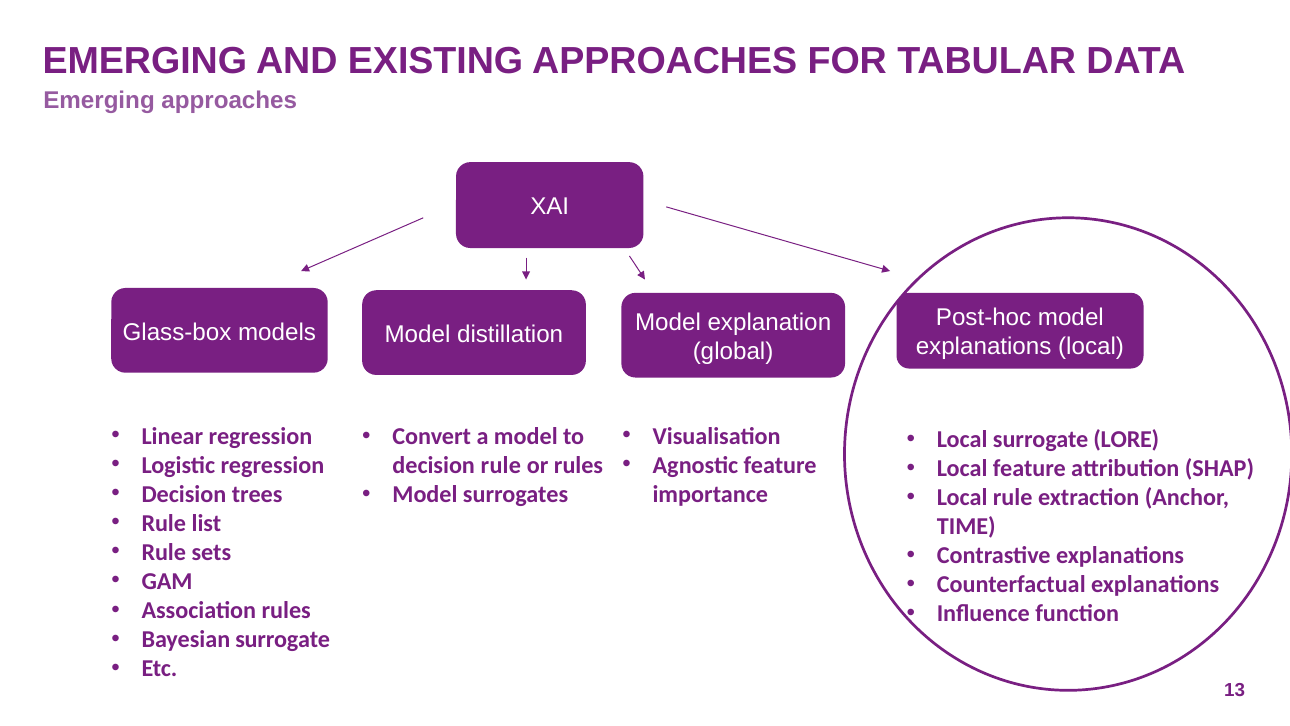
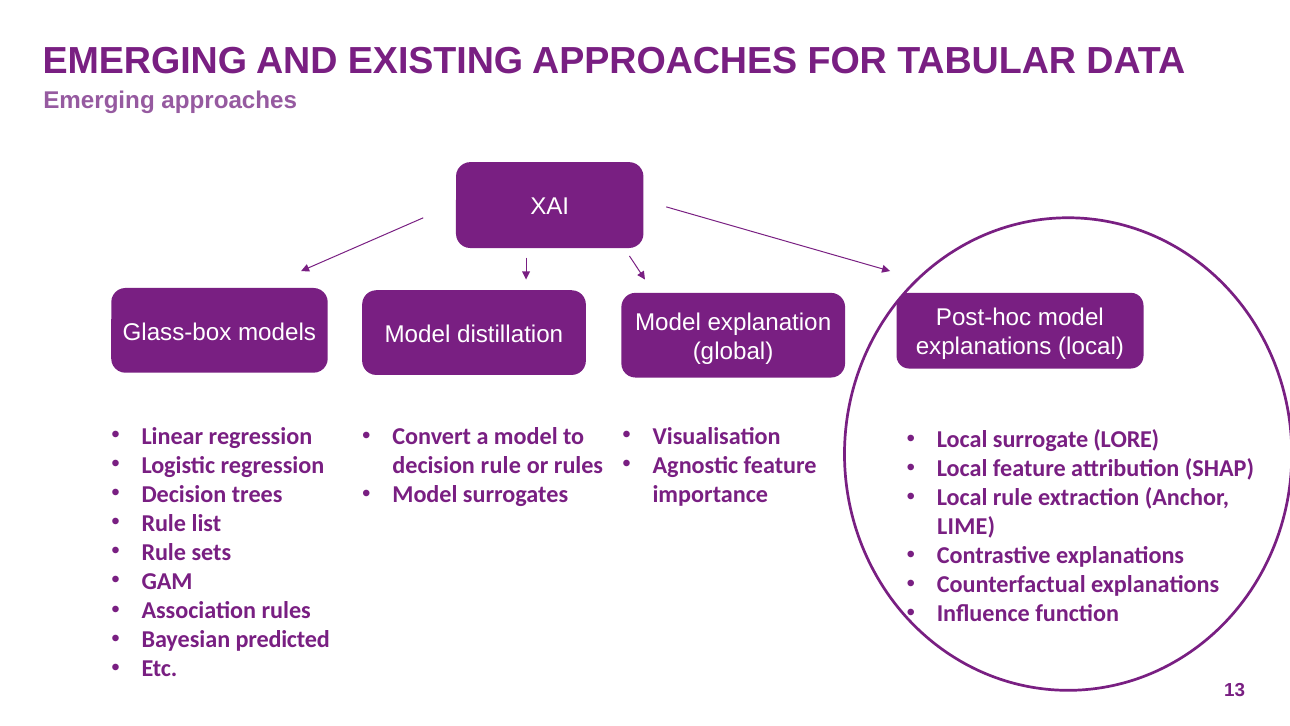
TIME: TIME -> LIME
Bayesian surrogate: surrogate -> predicted
